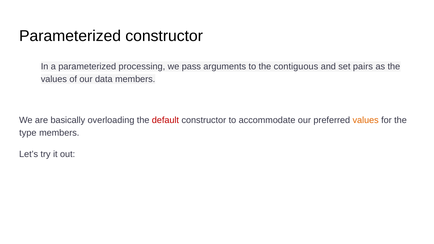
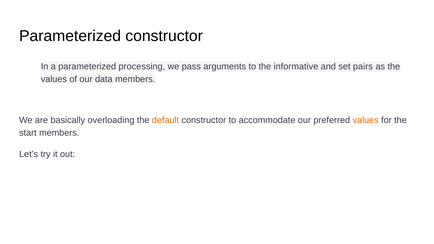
contiguous: contiguous -> informative
default colour: red -> orange
type: type -> start
